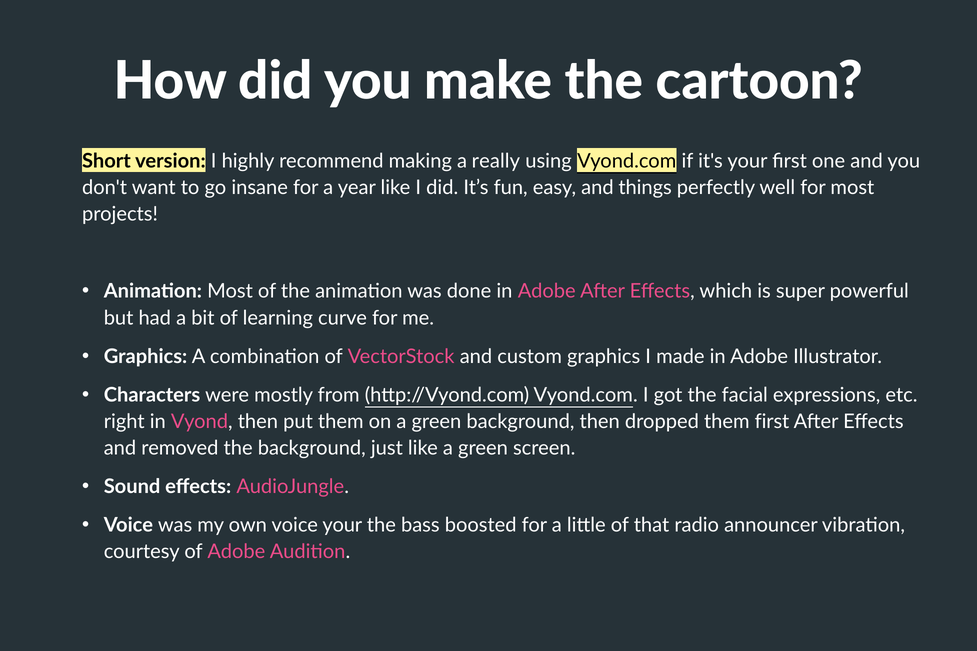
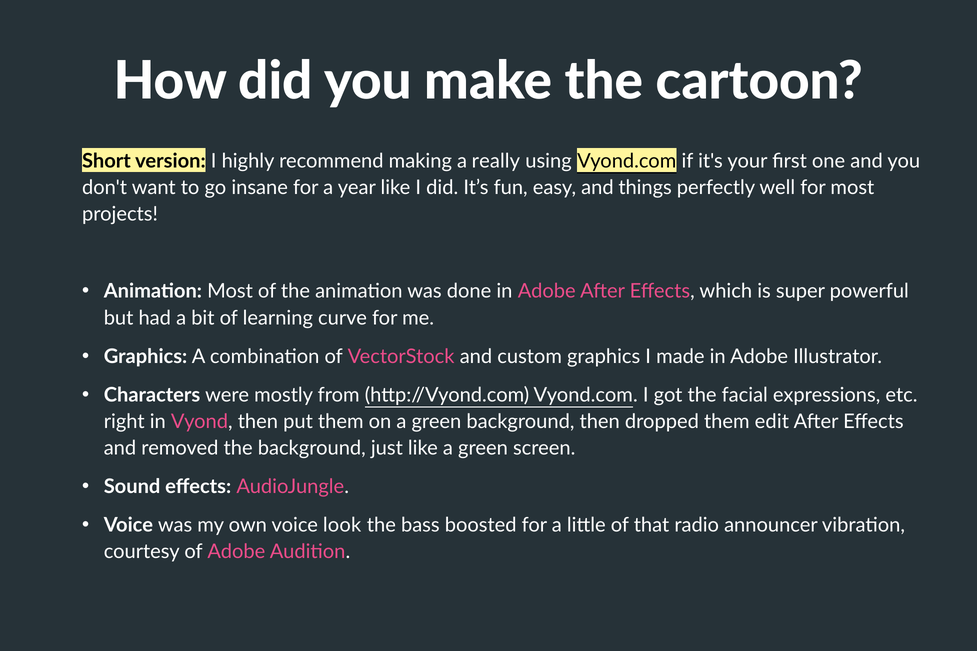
them first: first -> edit
voice your: your -> look
